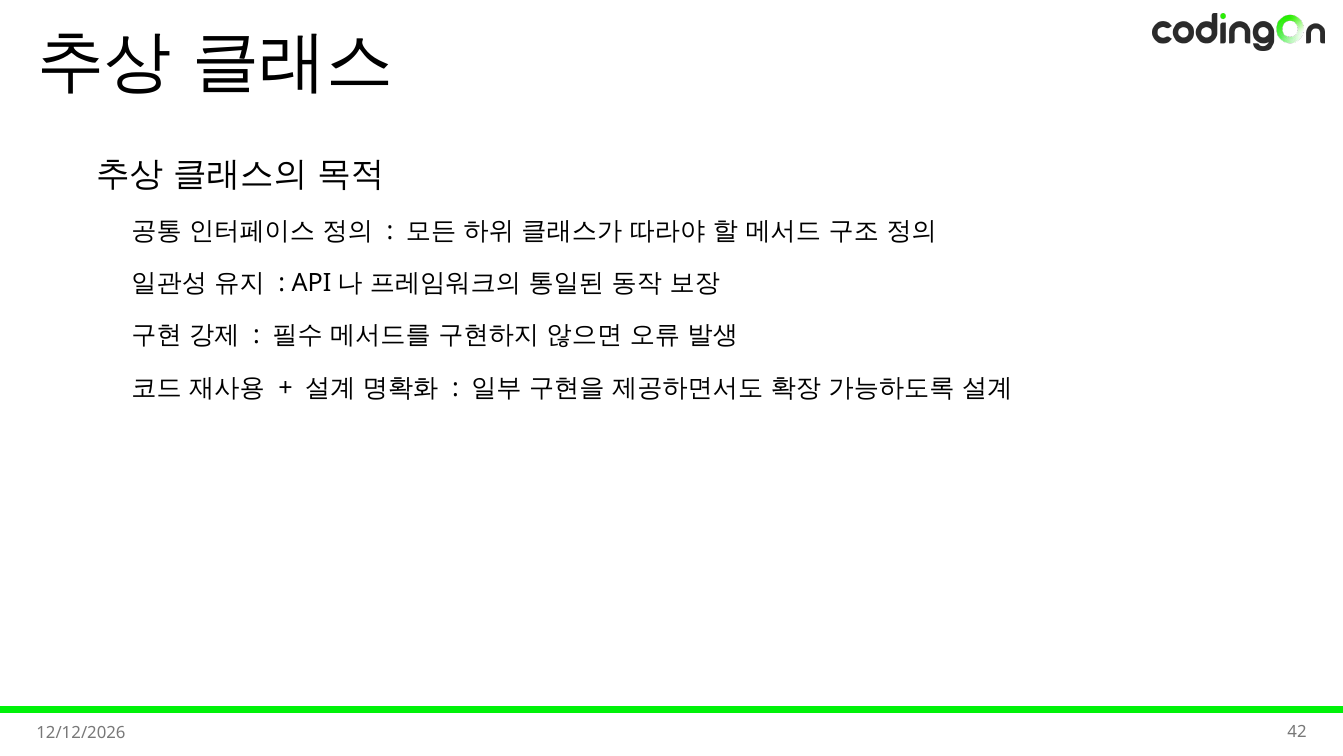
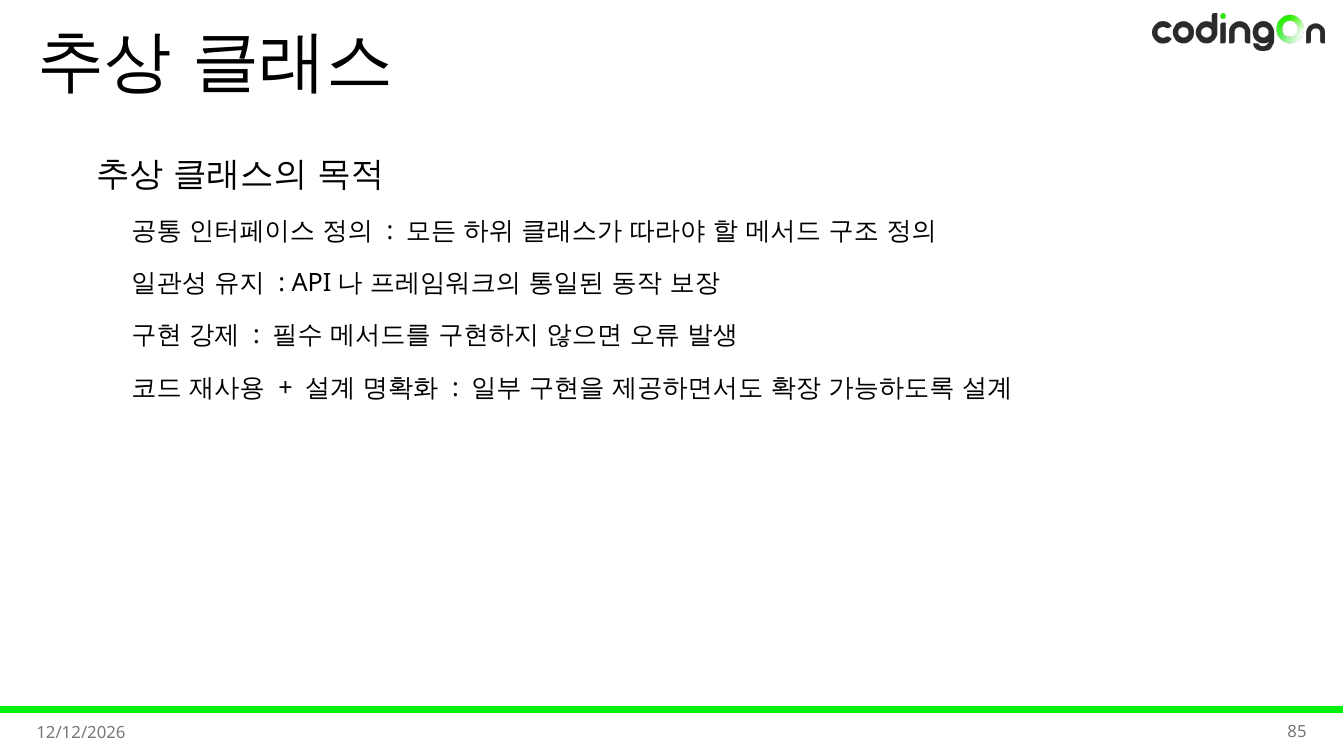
42: 42 -> 85
